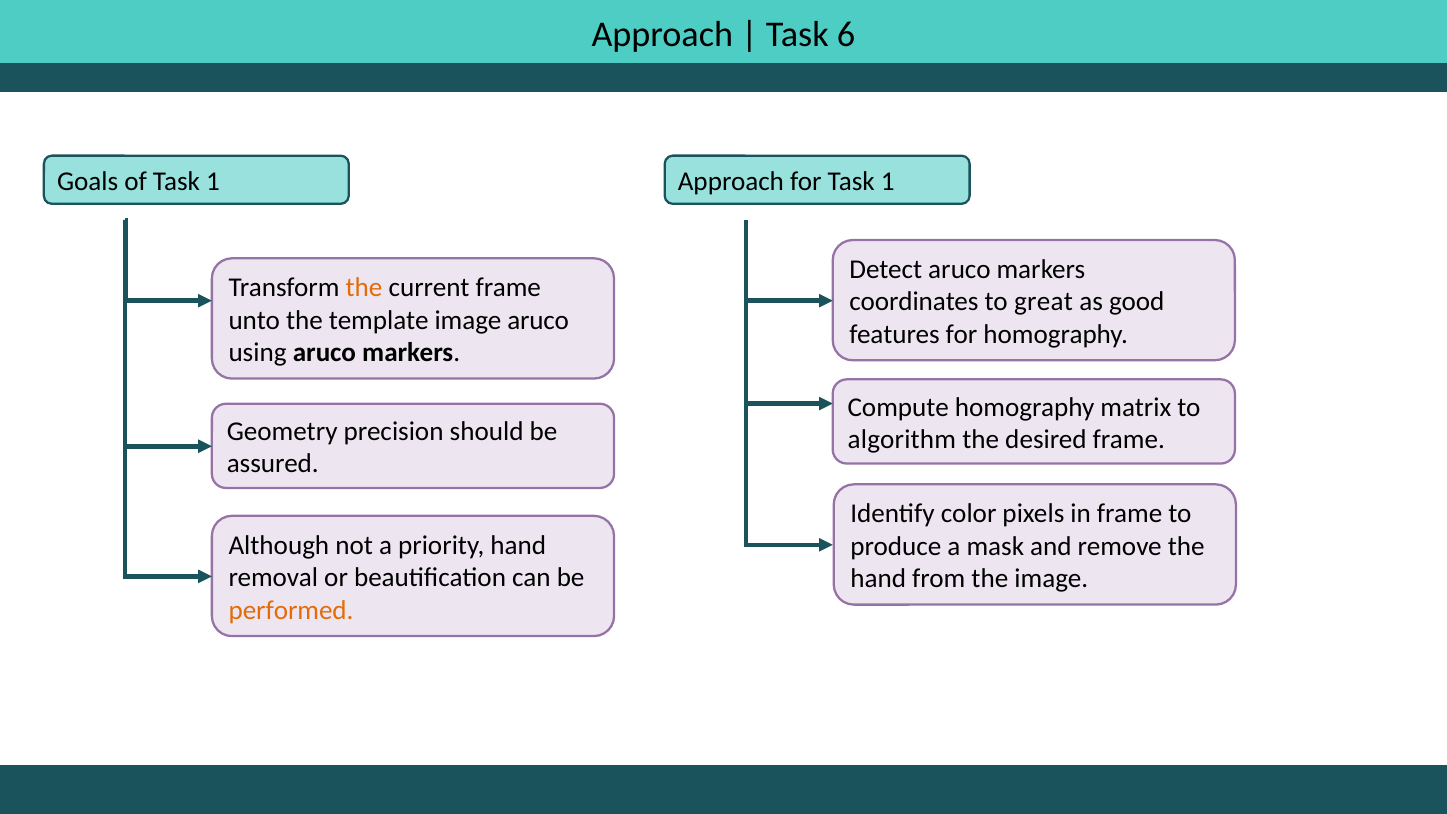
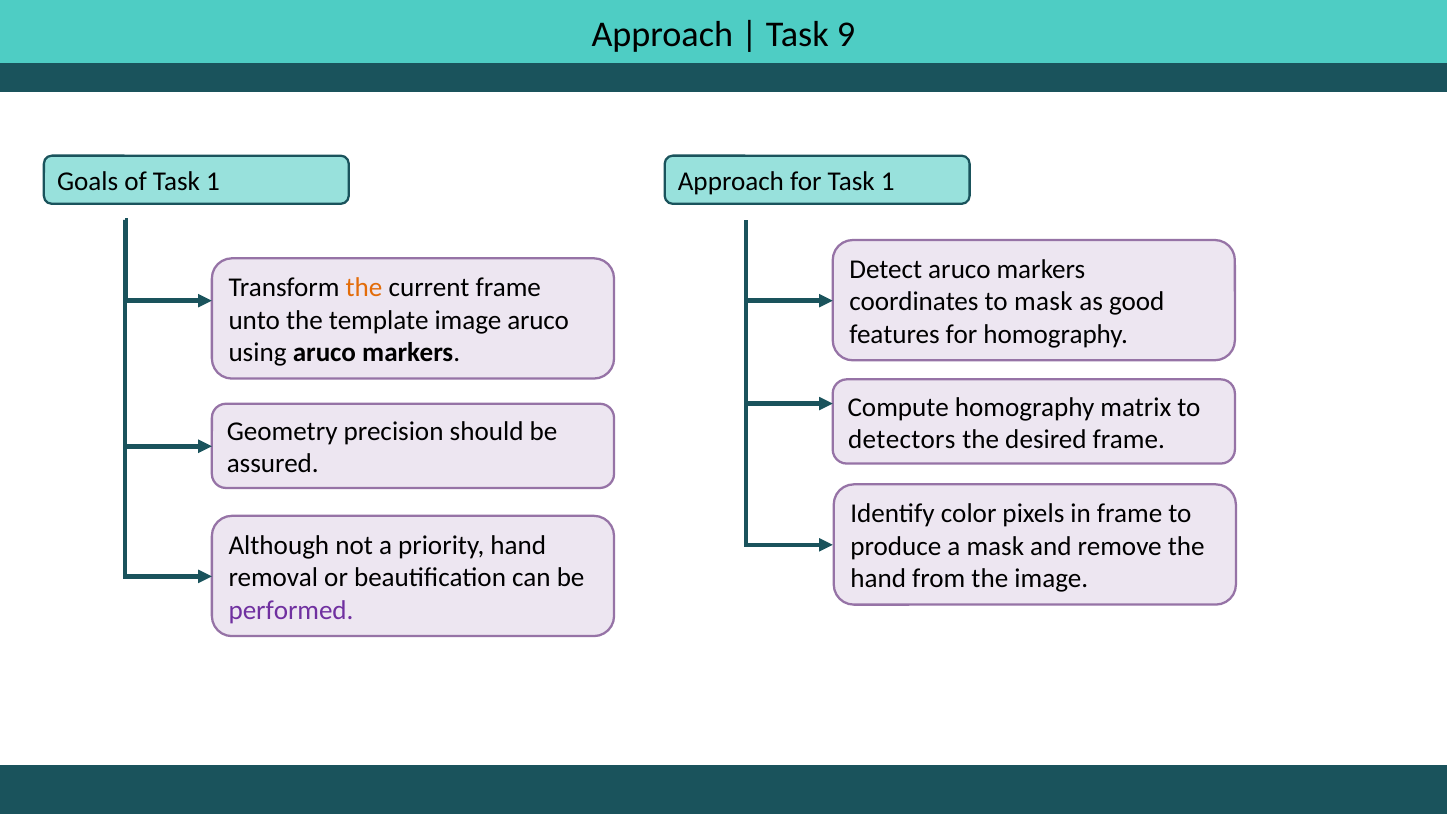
6: 6 -> 9
to great: great -> mask
algorithm: algorithm -> detectors
performed colour: orange -> purple
